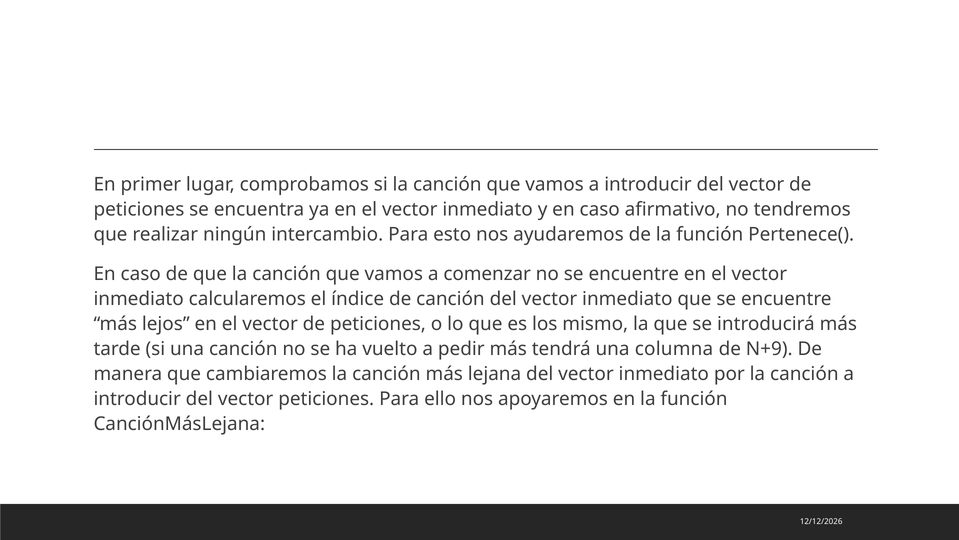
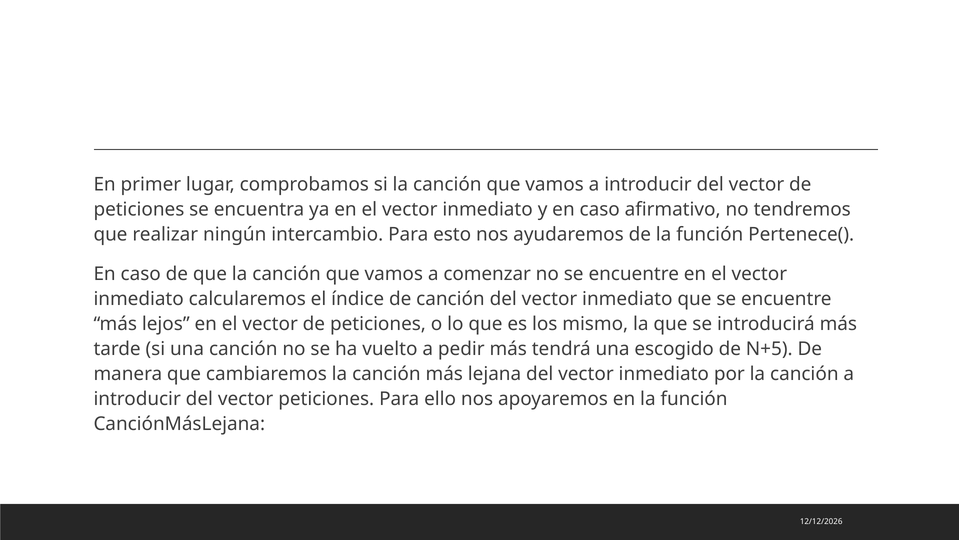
columna: columna -> escogido
N+9: N+9 -> N+5
